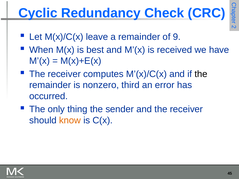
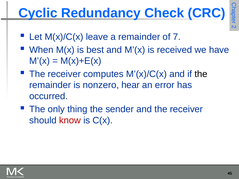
9: 9 -> 7
third: third -> hear
know colour: orange -> red
